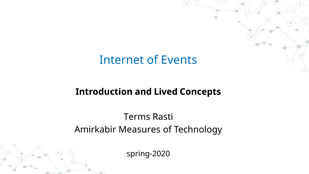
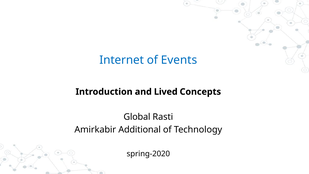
Terms: Terms -> Global
Measures: Measures -> Additional
